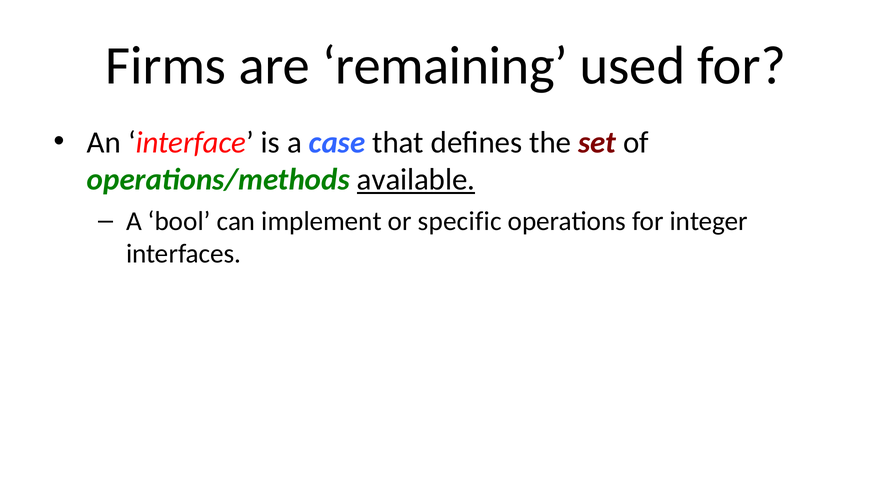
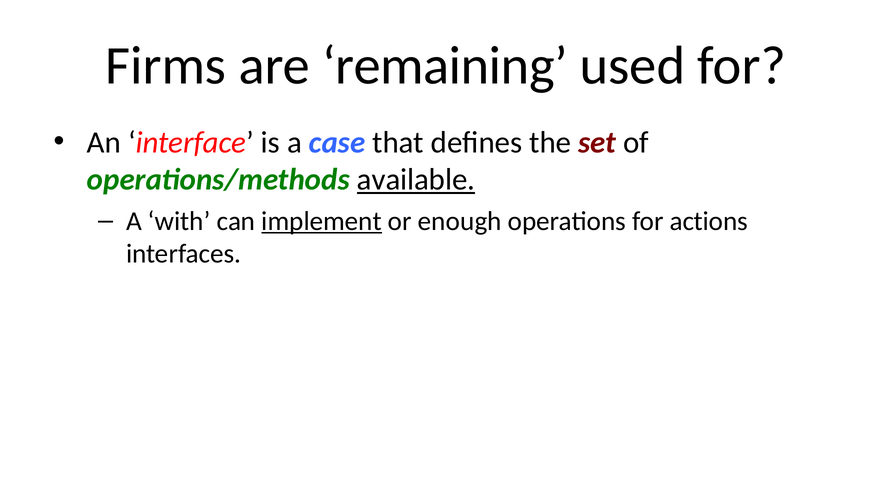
bool: bool -> with
implement underline: none -> present
specific: specific -> enough
integer: integer -> actions
